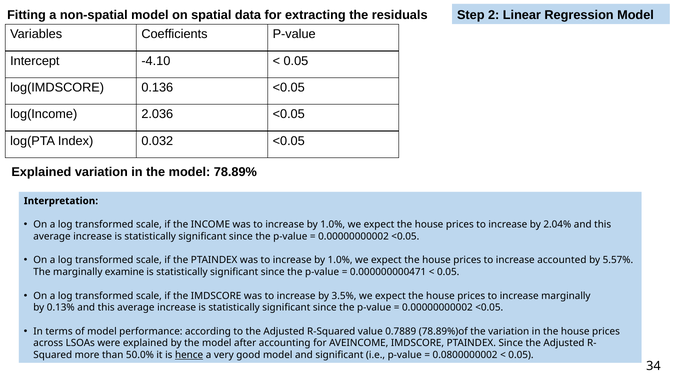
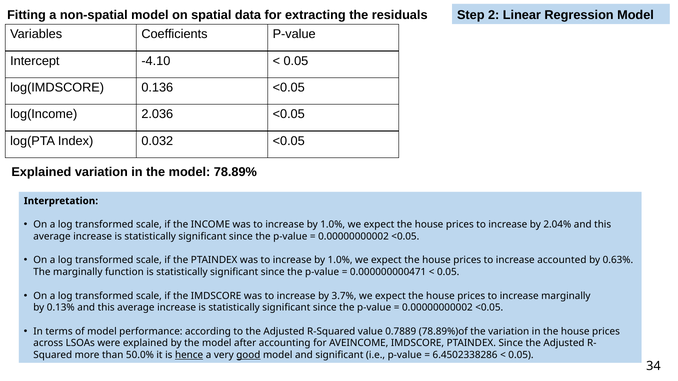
5.57%: 5.57% -> 0.63%
examine: examine -> function
3.5%: 3.5% -> 3.7%
good underline: none -> present
0.0800000002: 0.0800000002 -> 6.4502338286
